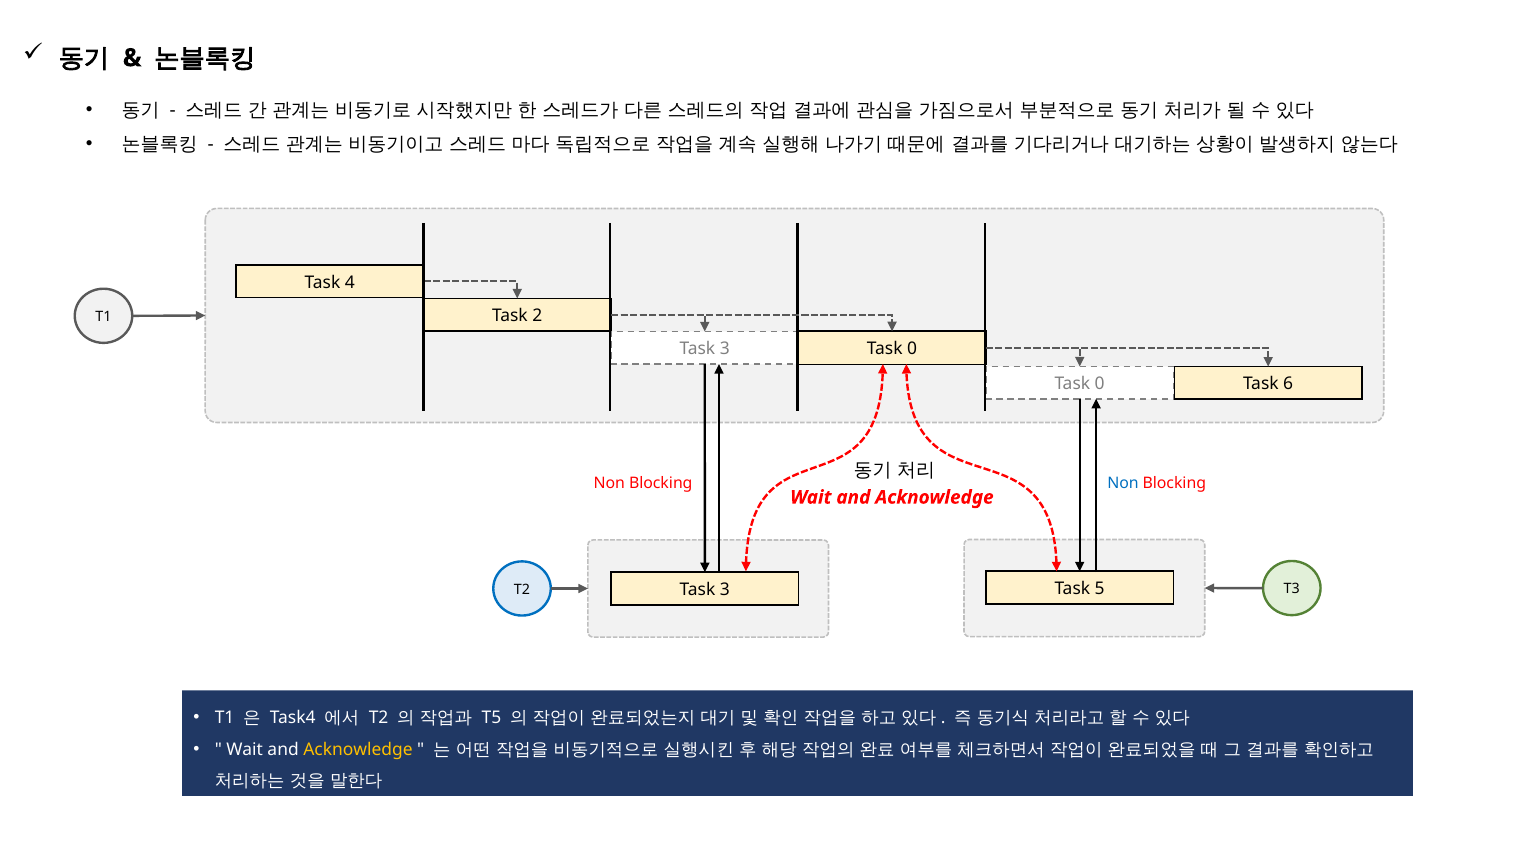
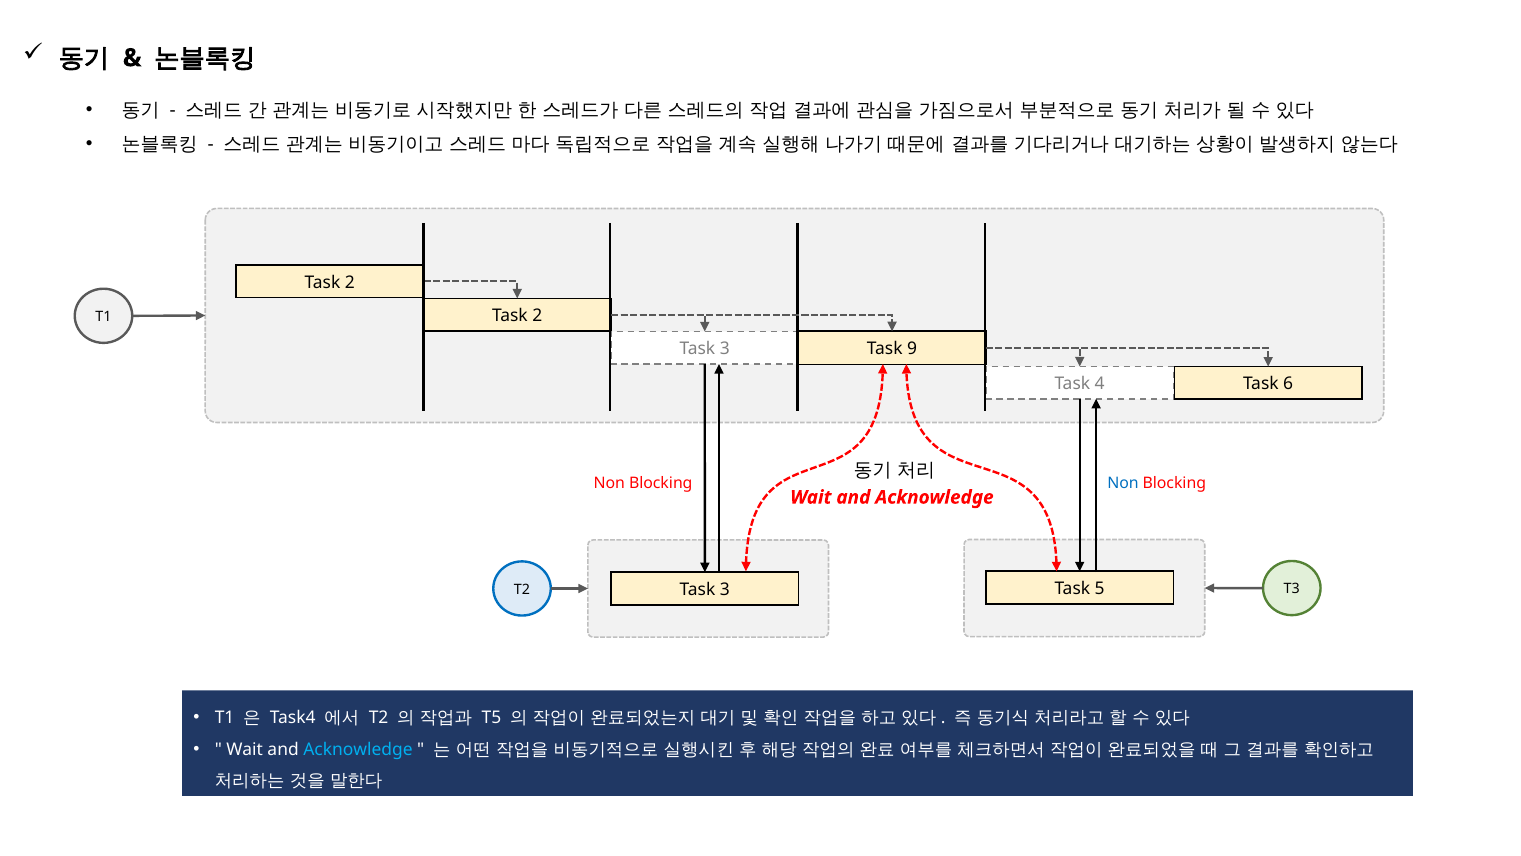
4 at (350, 282): 4 -> 2
0 at (912, 349): 0 -> 9
0 at (1100, 384): 0 -> 4
Acknowledge at (358, 749) colour: yellow -> light blue
